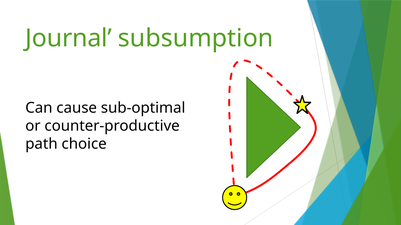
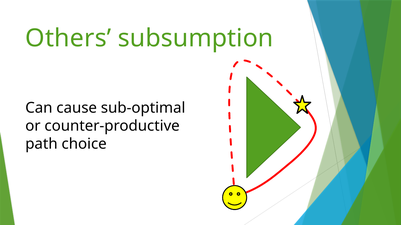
Journal: Journal -> Others
